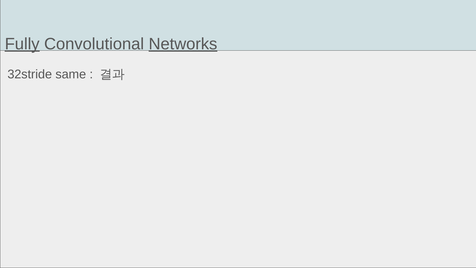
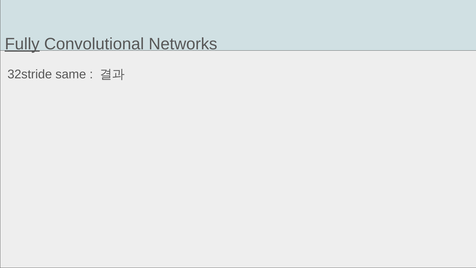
Networks underline: present -> none
